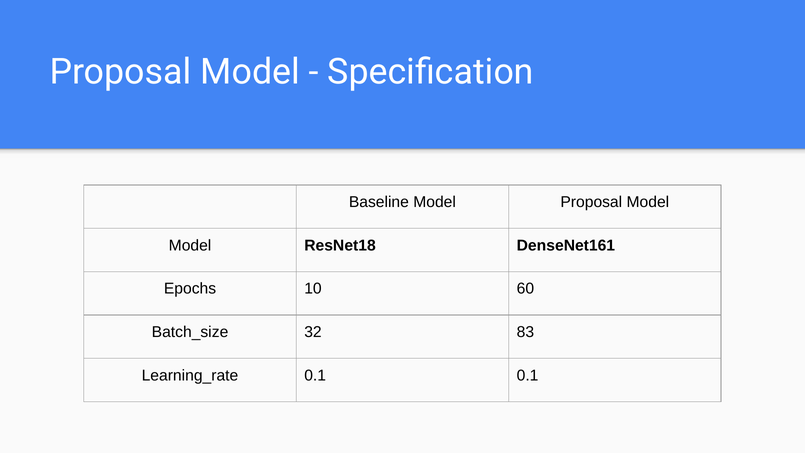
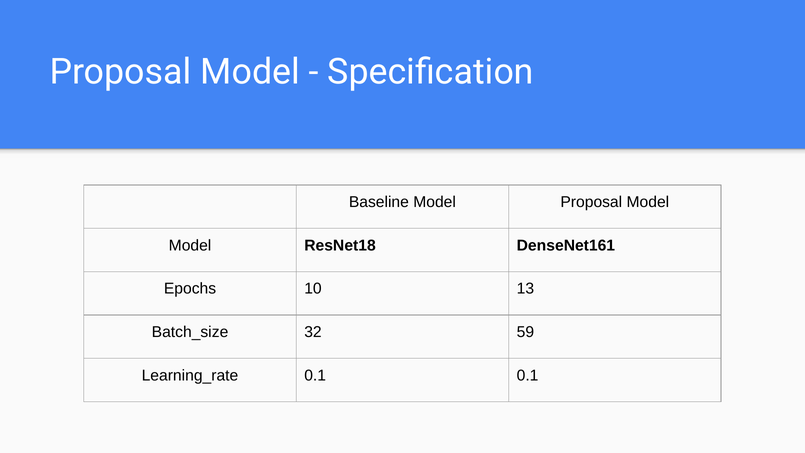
60: 60 -> 13
83: 83 -> 59
